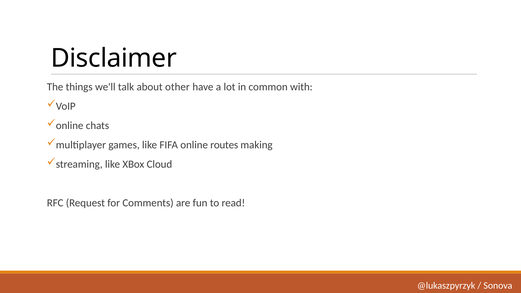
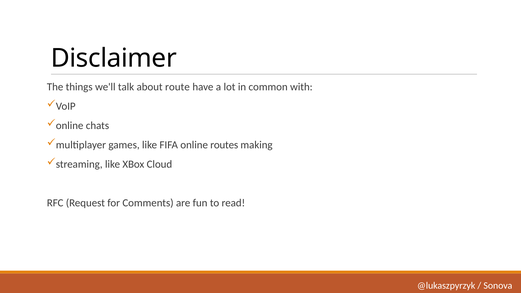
other: other -> route
